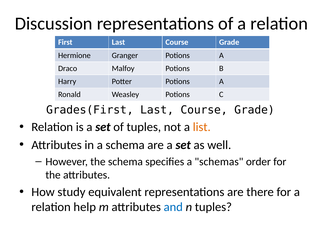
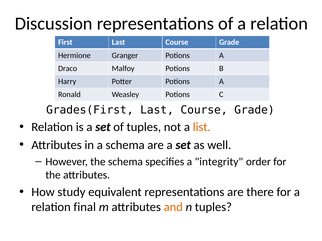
schemas: schemas -> integrity
help: help -> final
and colour: blue -> orange
